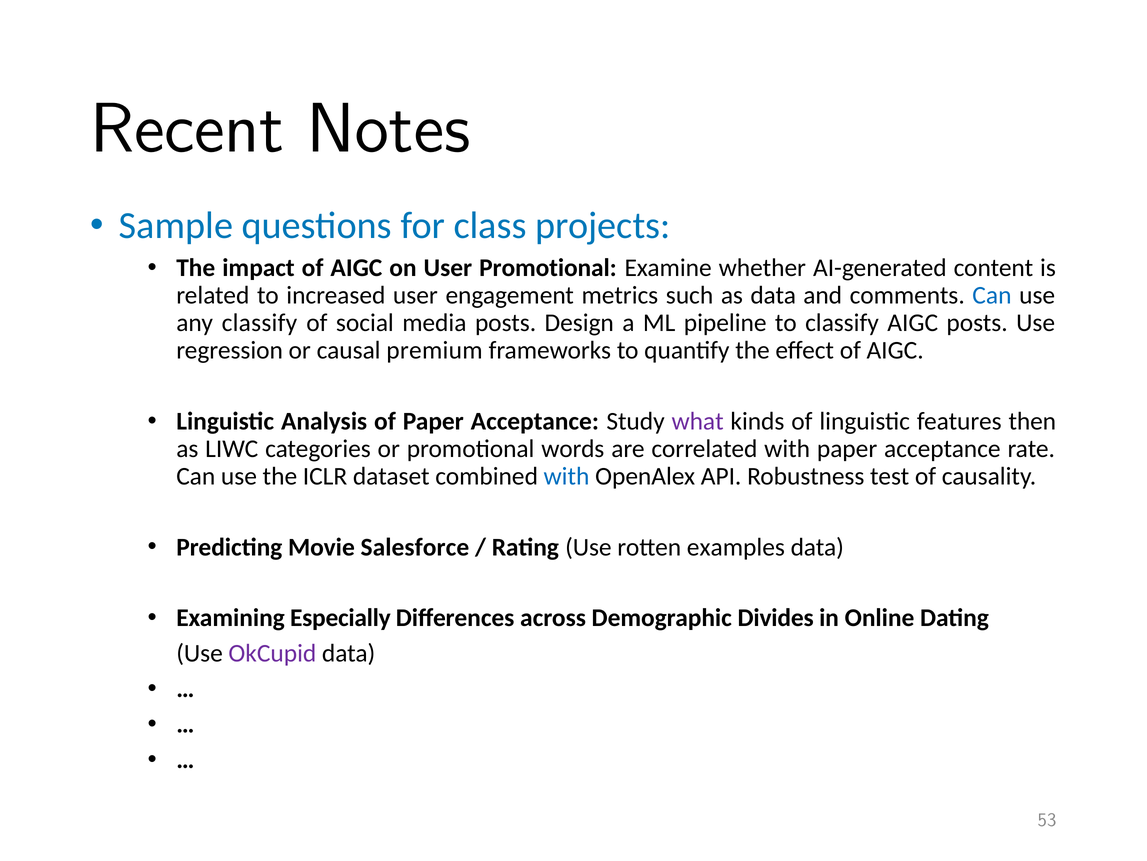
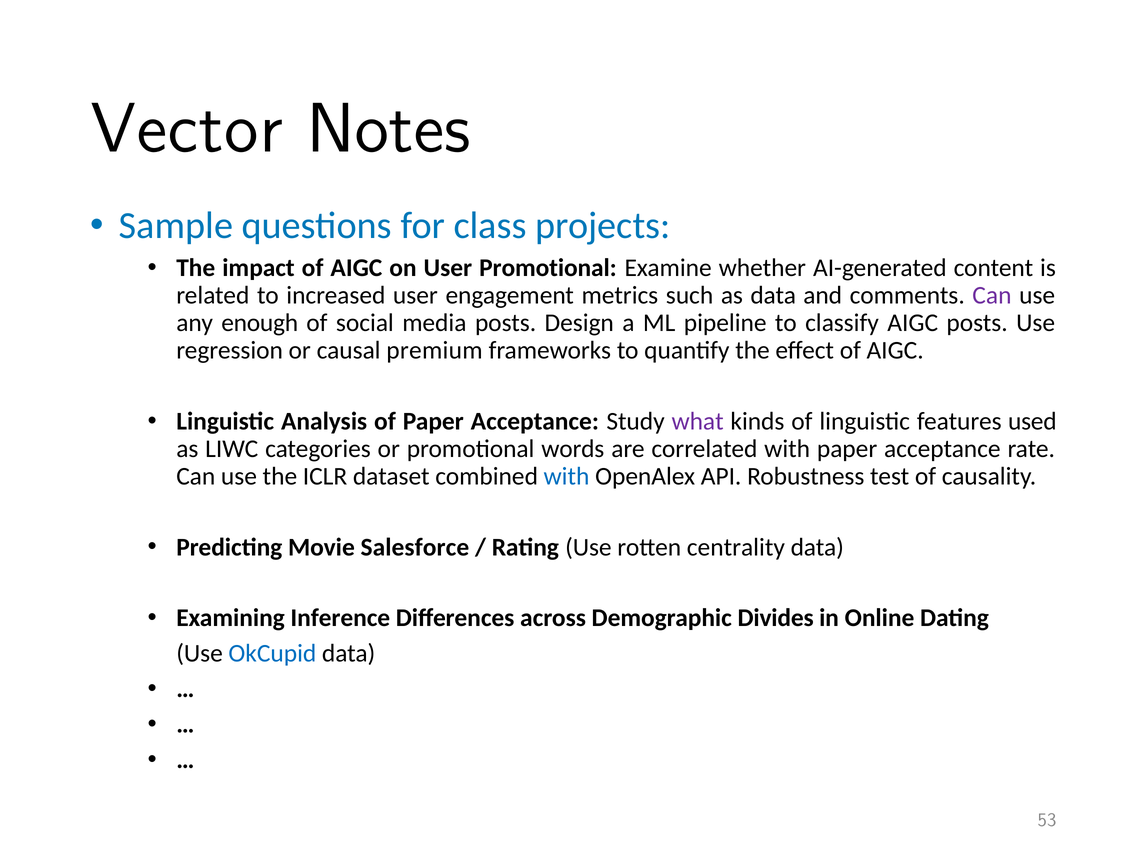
Recent: Recent -> Vector
Can at (992, 295) colour: blue -> purple
any classify: classify -> enough
then: then -> used
examples: examples -> centrality
Especially: Especially -> Inference
OkCupid colour: purple -> blue
